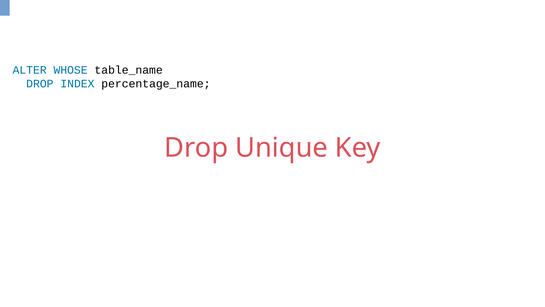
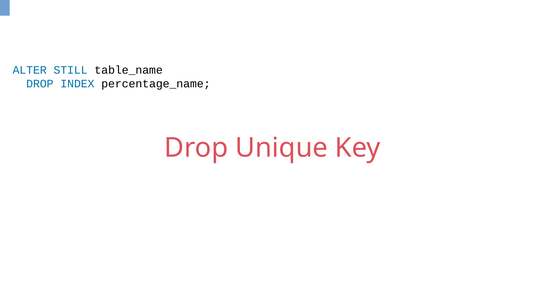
WHOSE: WHOSE -> STILL
